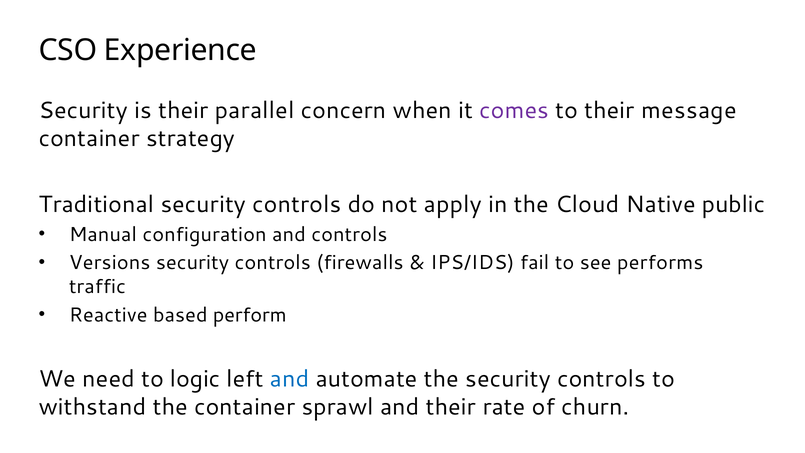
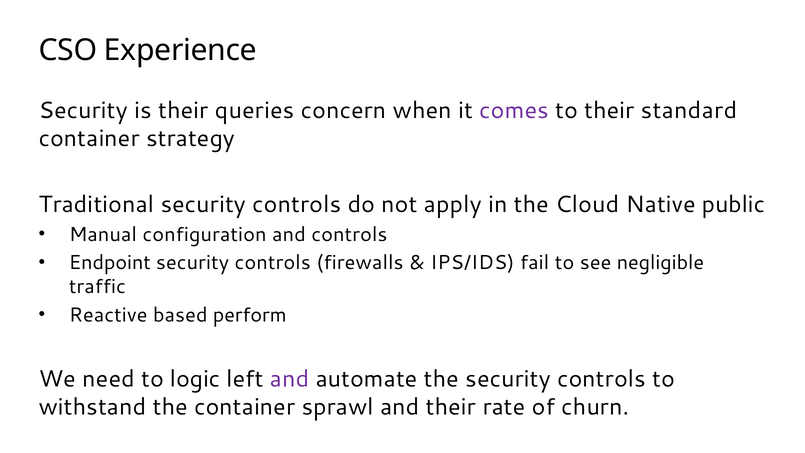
parallel: parallel -> queries
message: message -> standard
Versions: Versions -> Endpoint
performs: performs -> negligible
and at (290, 379) colour: blue -> purple
